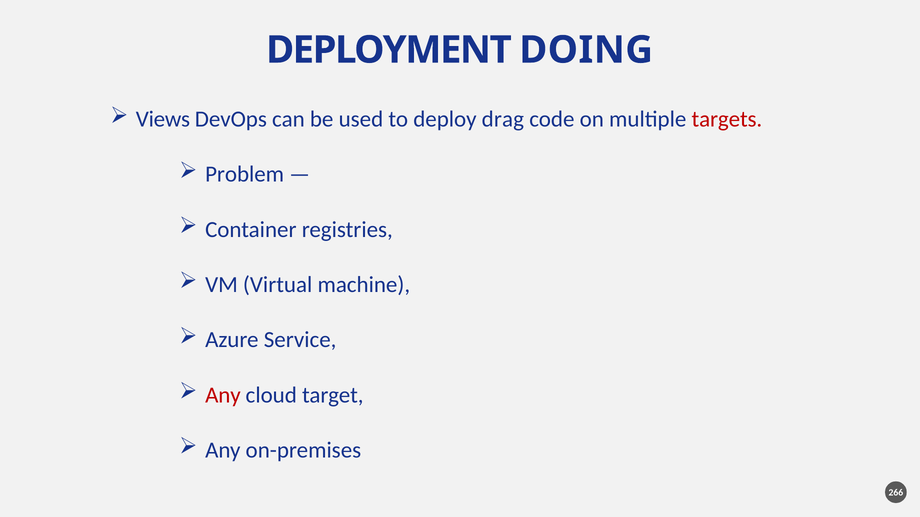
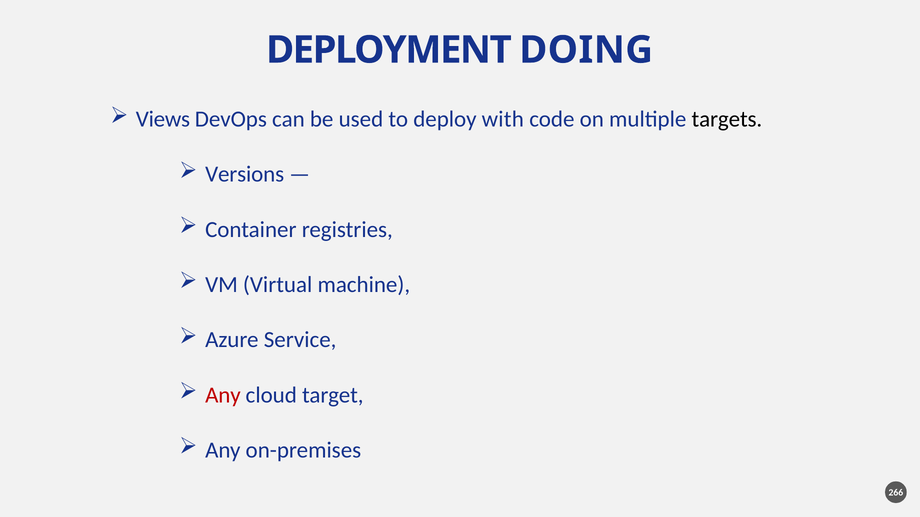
drag: drag -> with
targets colour: red -> black
Problem: Problem -> Versions
